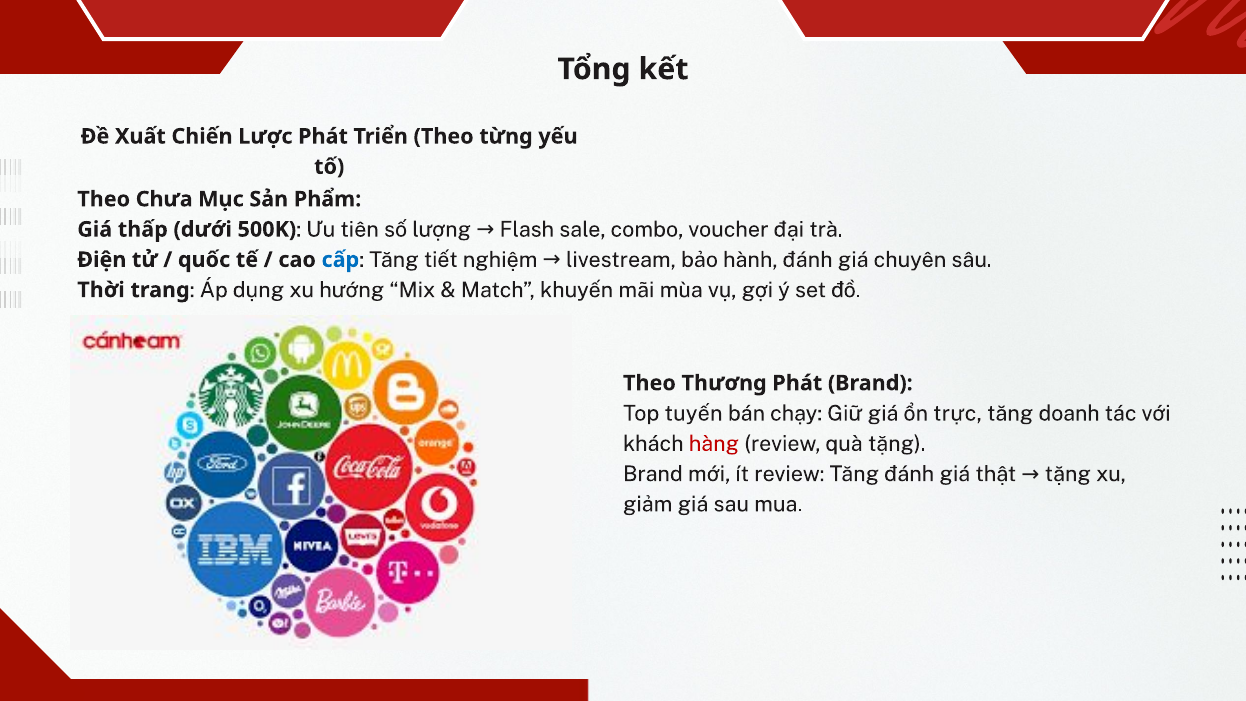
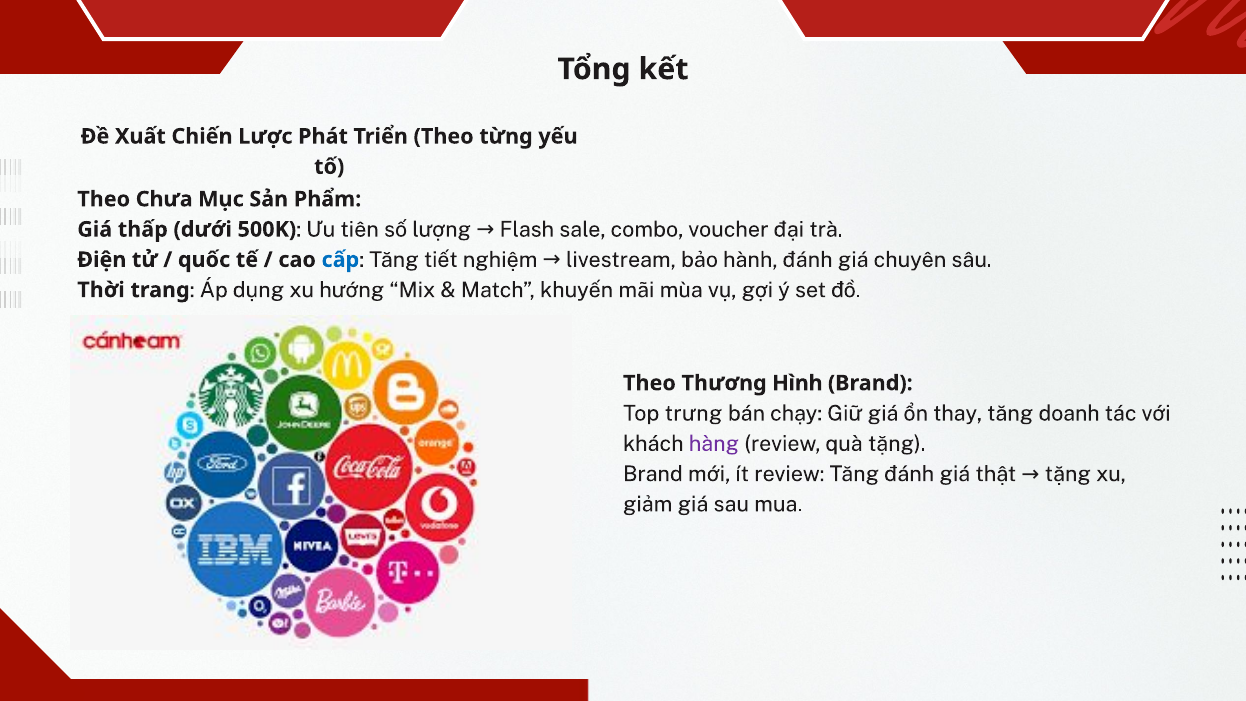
Thương Phát: Phát -> Hình
tuyến: tuyến -> trưng
trực: trực -> thay
hàng colour: red -> purple
